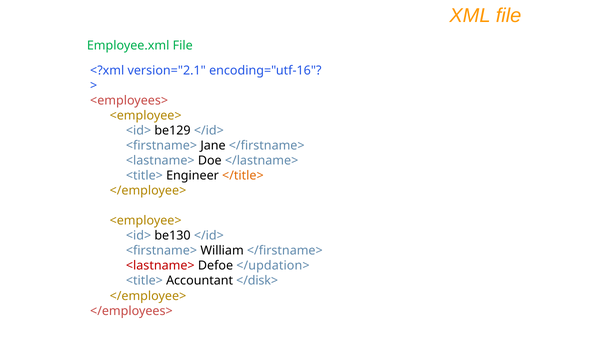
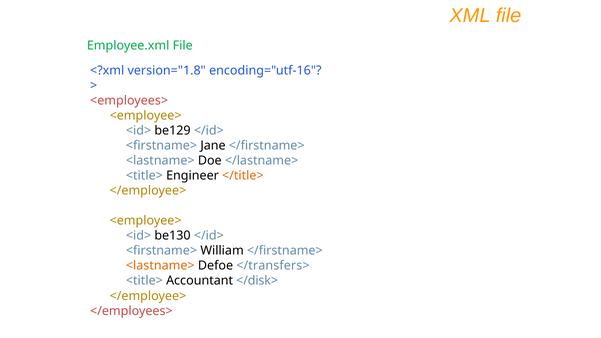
version="2.1: version="2.1 -> version="1.8
<lastname> at (160, 266) colour: red -> orange
</updation>: </updation> -> </transfers>
